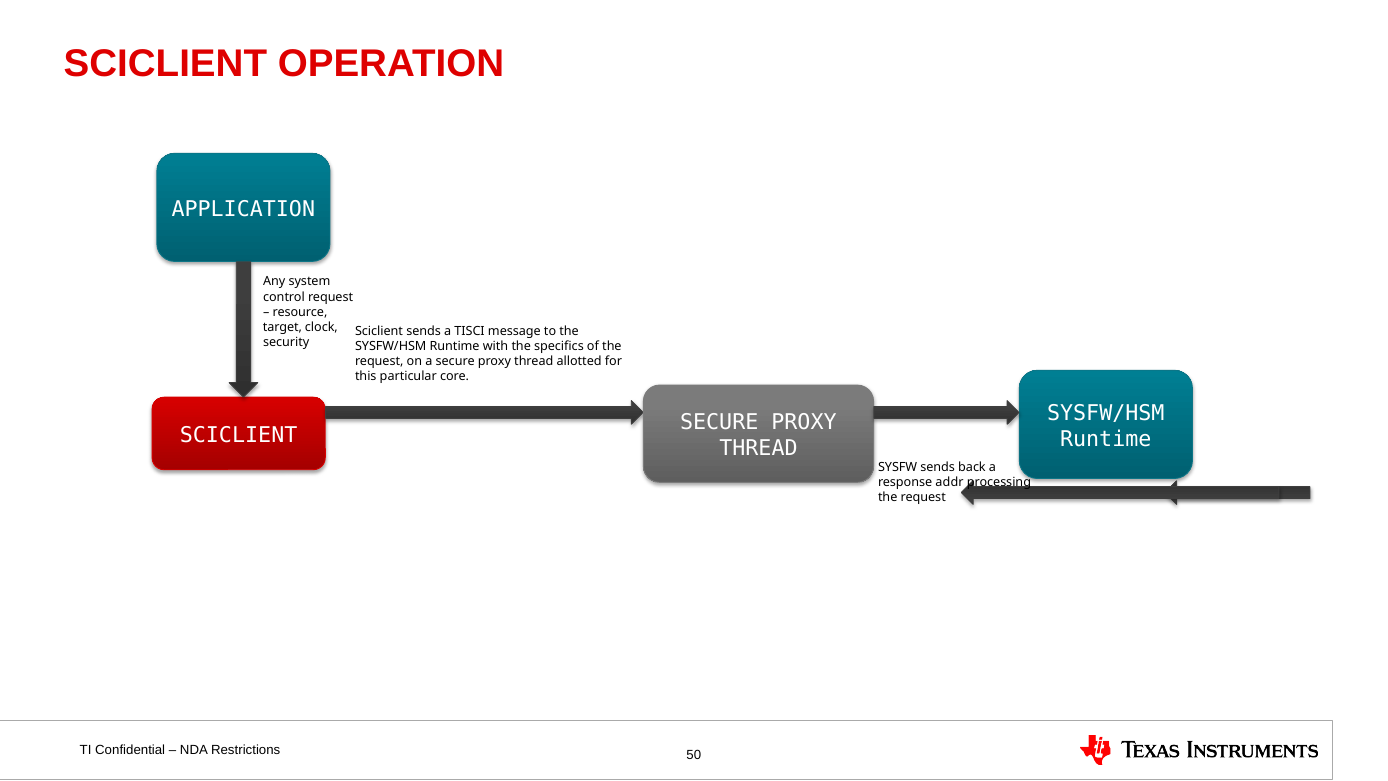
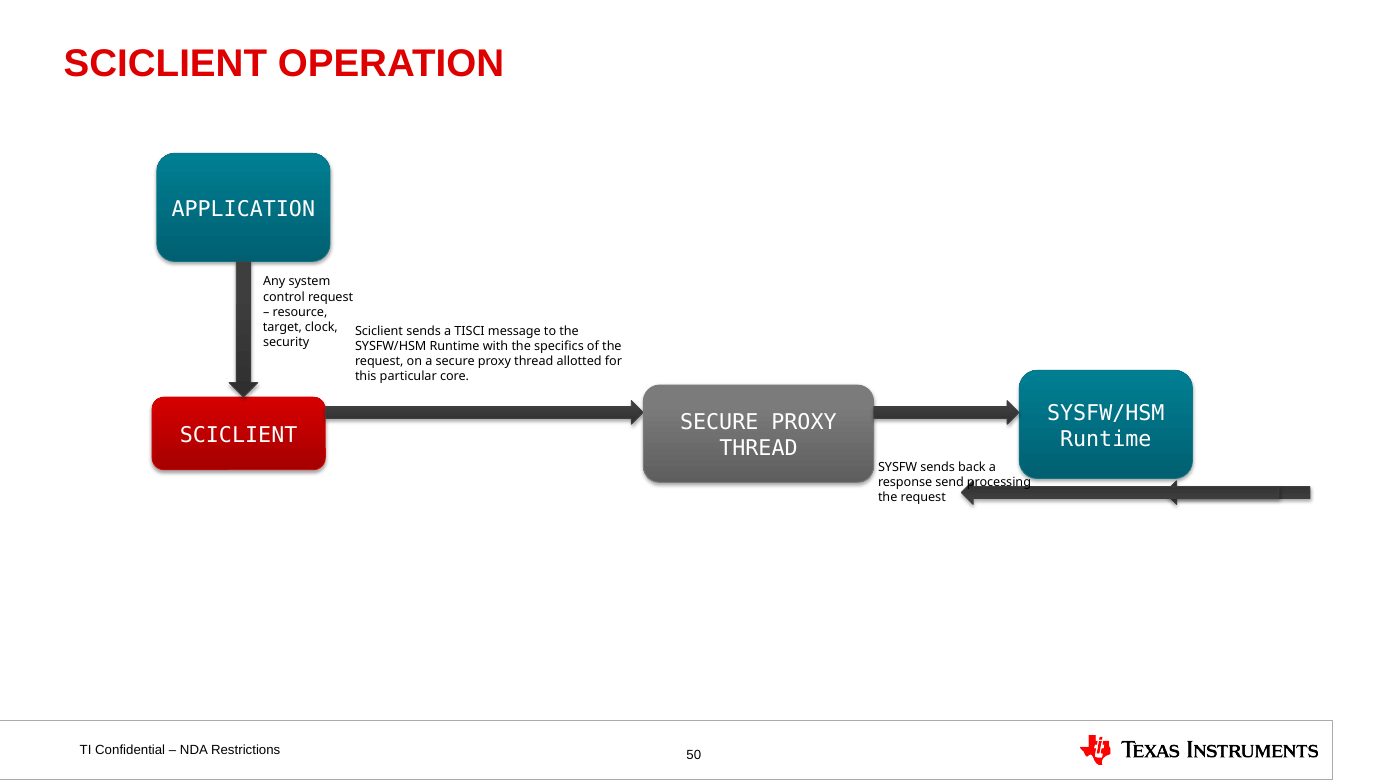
addr: addr -> send
